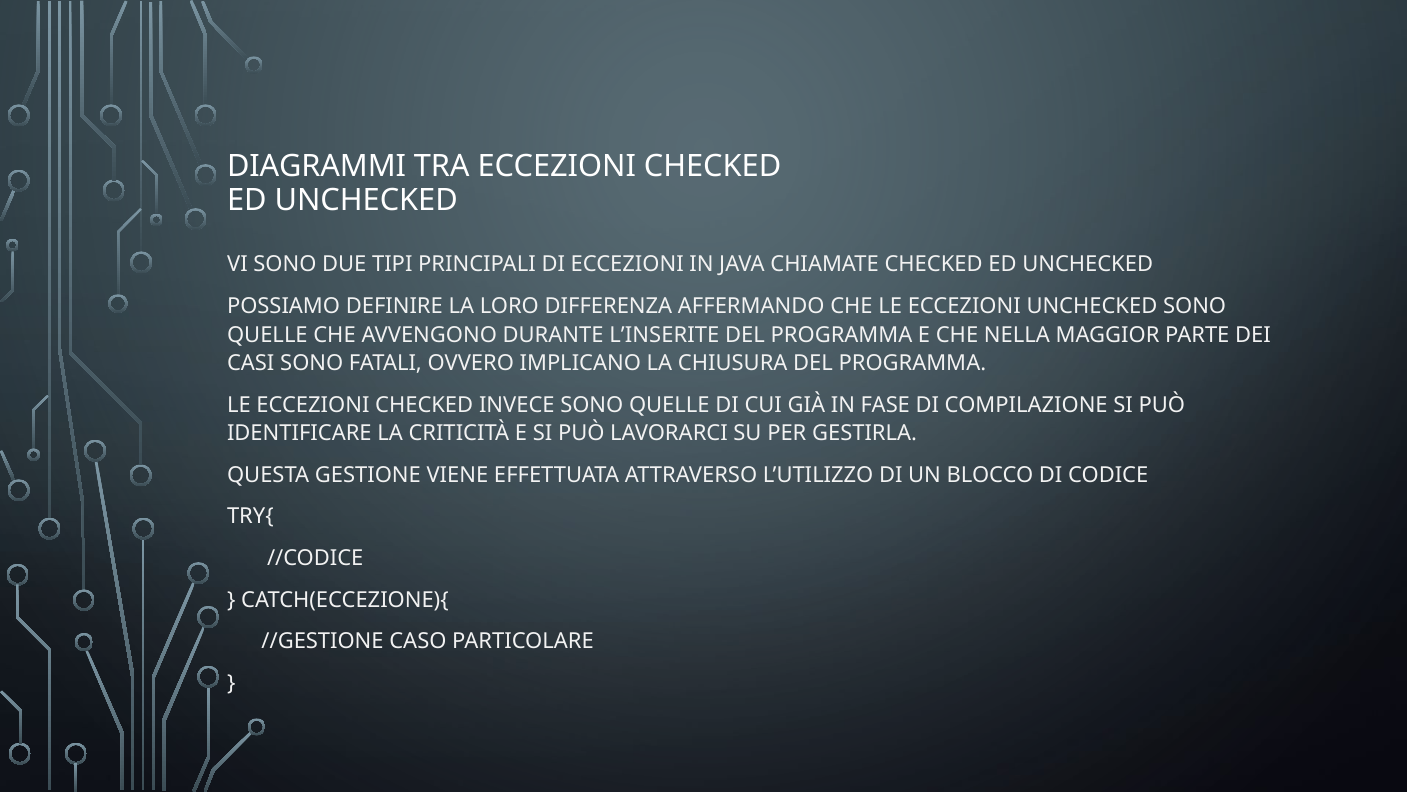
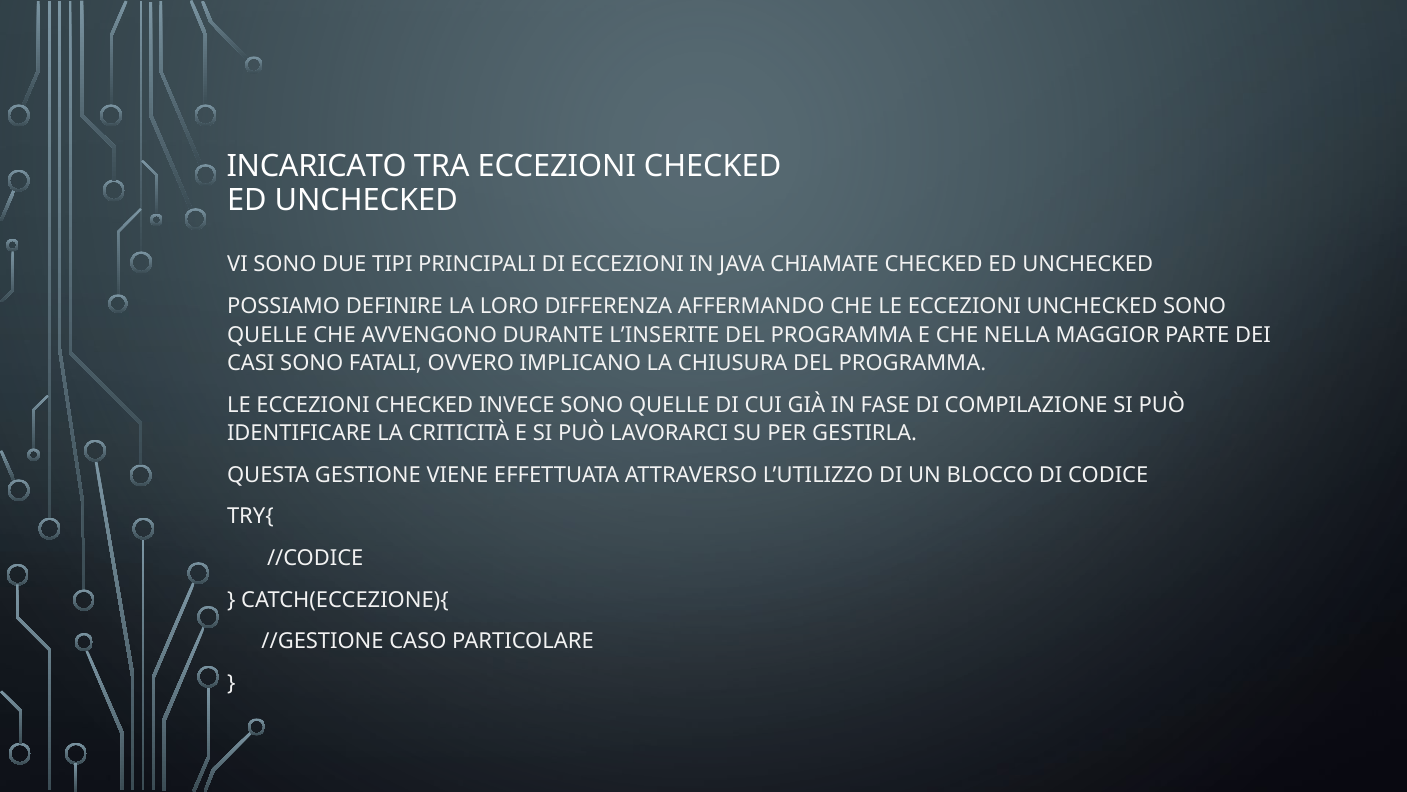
DIAGRAMMI: DIAGRAMMI -> INCARICATO
